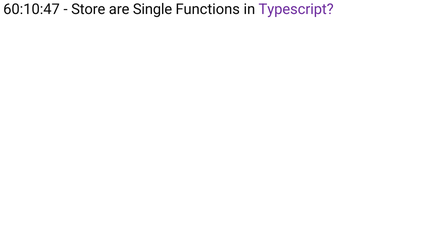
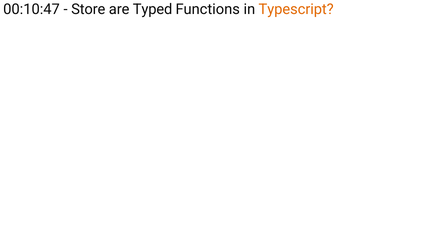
60:10:47: 60:10:47 -> 00:10:47
Single: Single -> Typed
Typescript colour: purple -> orange
